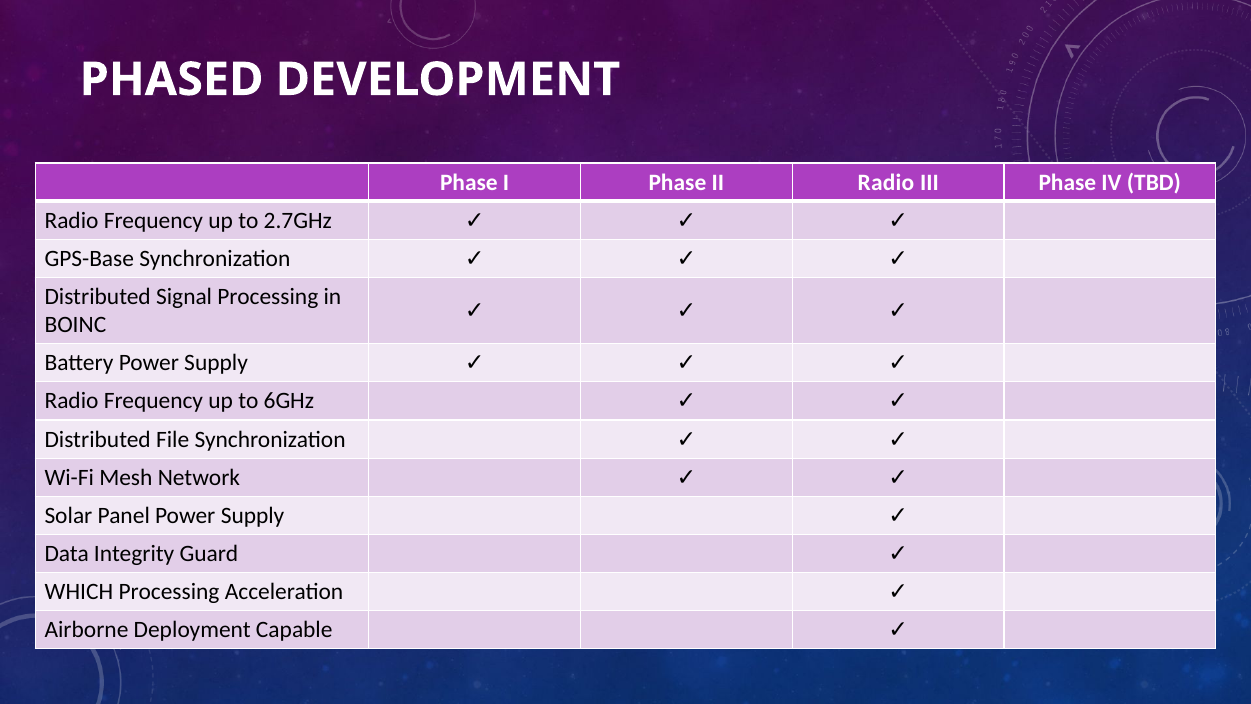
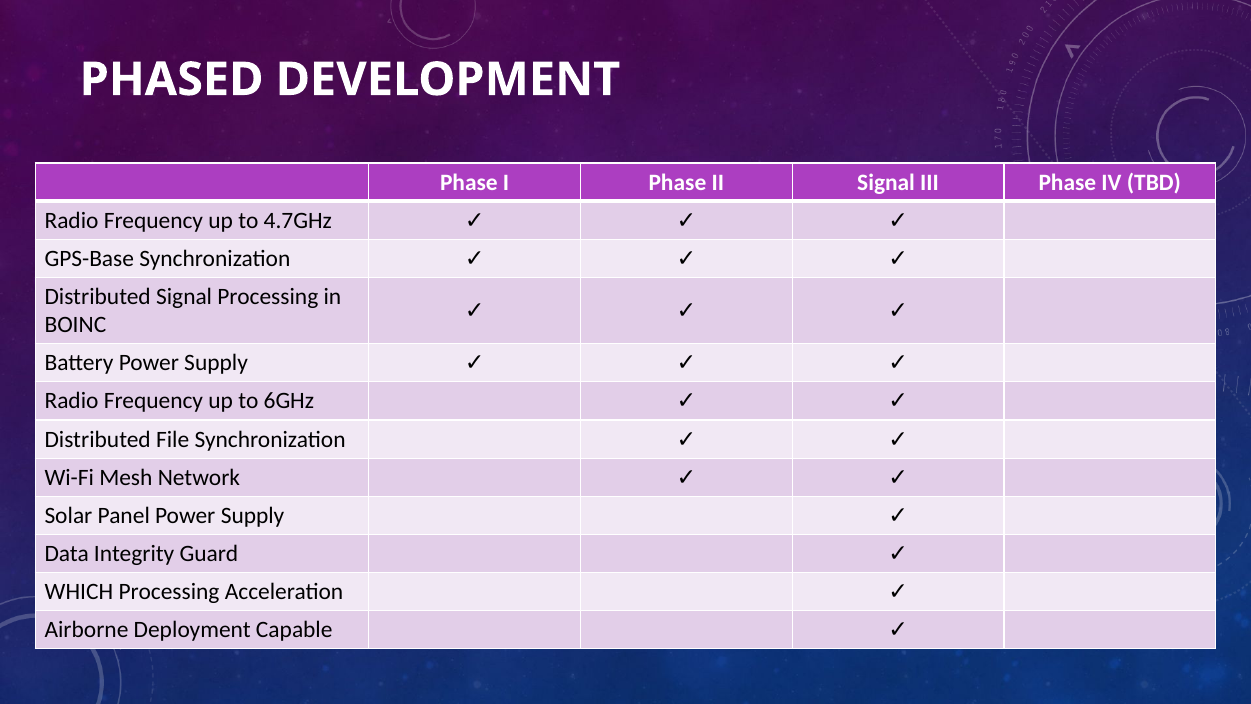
II Radio: Radio -> Signal
2.7GHz: 2.7GHz -> 4.7GHz
